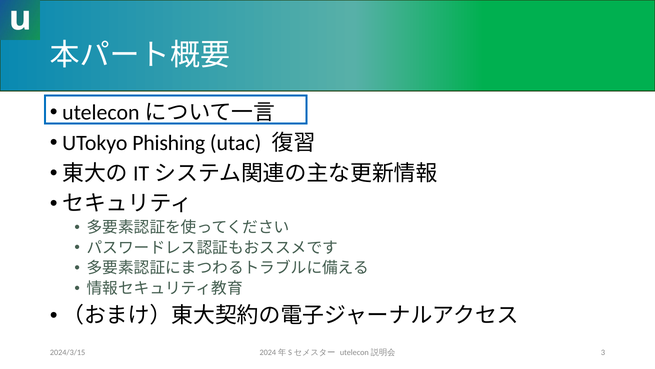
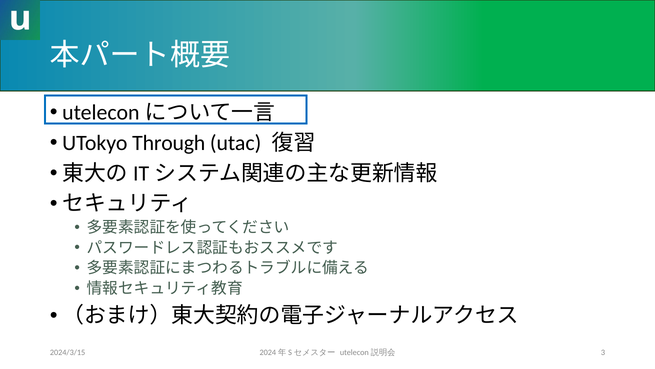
Phishing: Phishing -> Through
